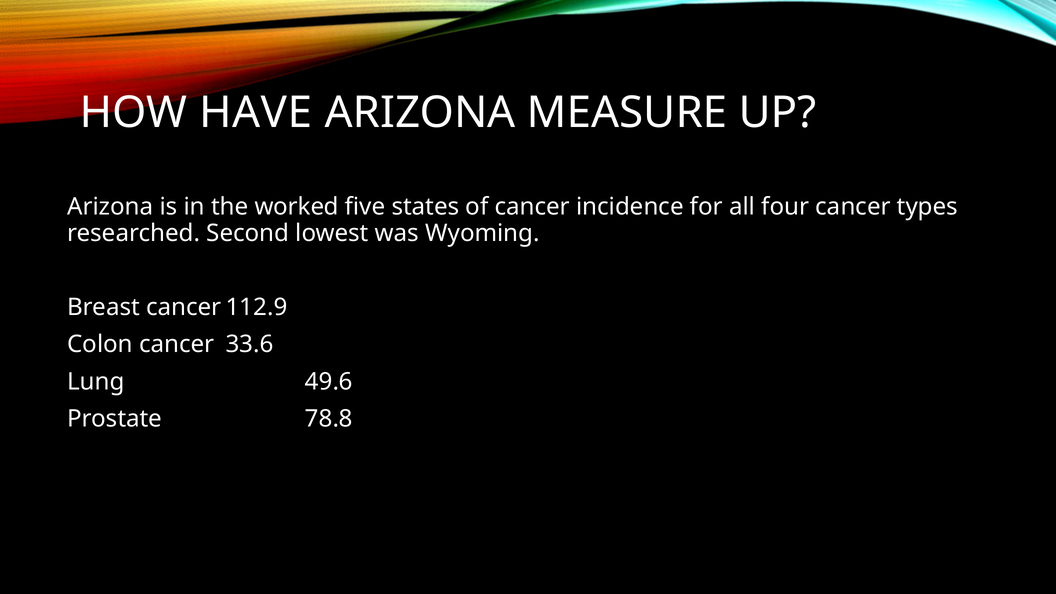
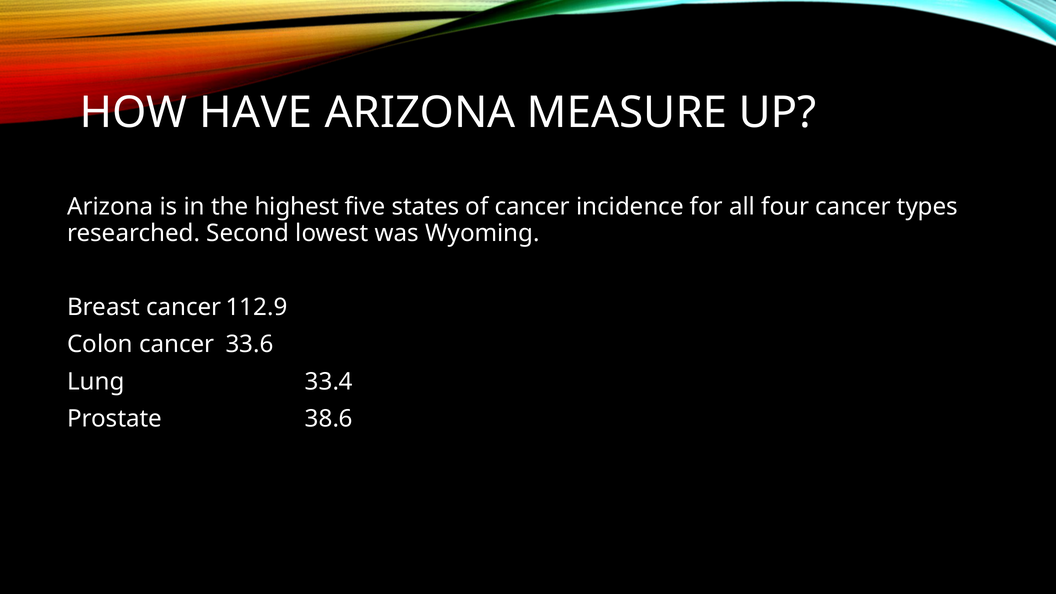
worked: worked -> highest
49.6: 49.6 -> 33.4
78.8: 78.8 -> 38.6
